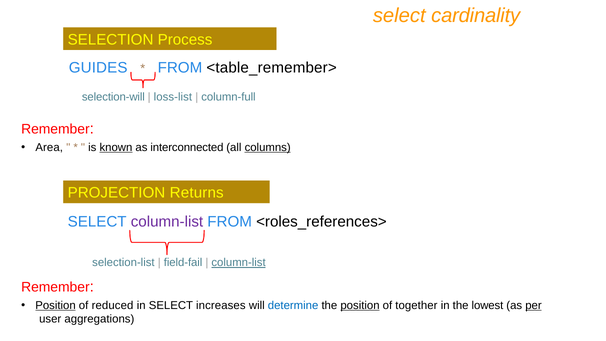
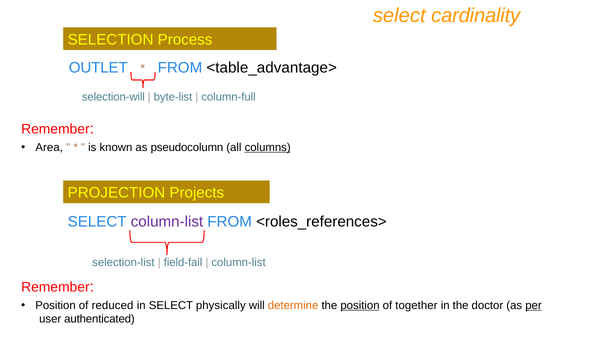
GUIDES: GUIDES -> OUTLET
<table_remember>: <table_remember> -> <table_advantage>
loss-list: loss-list -> byte-list
known underline: present -> none
interconnected: interconnected -> pseudocolumn
Returns: Returns -> Projects
column-list at (239, 263) underline: present -> none
Position at (56, 305) underline: present -> none
increases: increases -> physically
determine colour: blue -> orange
lowest: lowest -> doctor
aggregations: aggregations -> authenticated
